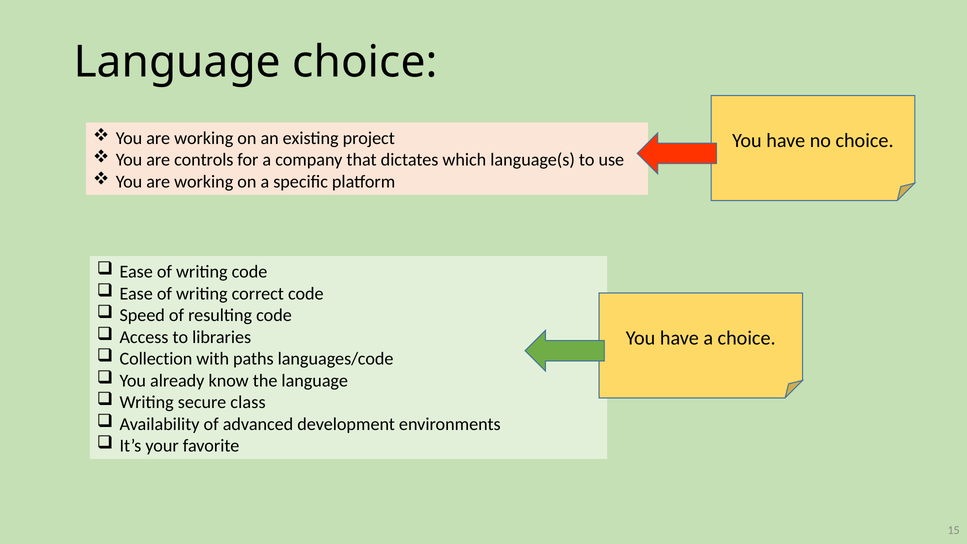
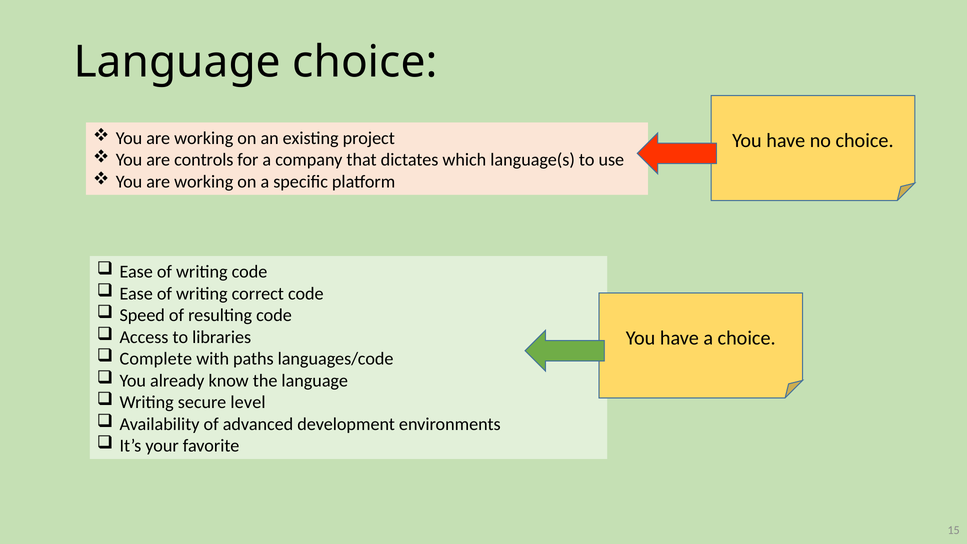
Collection: Collection -> Complete
class: class -> level
